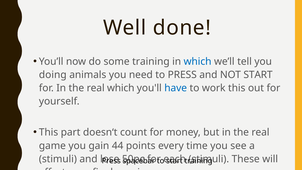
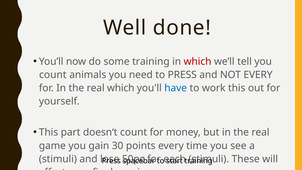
which at (198, 61) colour: blue -> red
doing at (53, 75): doing -> count
NOT START: START -> EVERY
44: 44 -> 30
